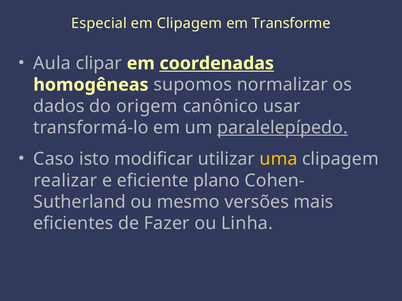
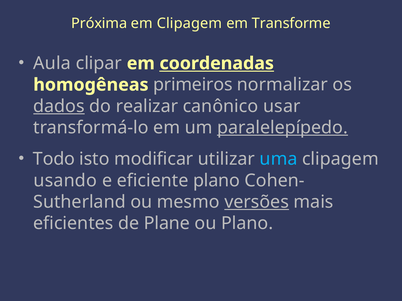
Especial: Especial -> Próxima
supomos: supomos -> primeiros
dados underline: none -> present
origem: origem -> realizar
Caso: Caso -> Todo
uma colour: yellow -> light blue
realizar: realizar -> usando
versões underline: none -> present
Fazer: Fazer -> Plane
ou Linha: Linha -> Plano
